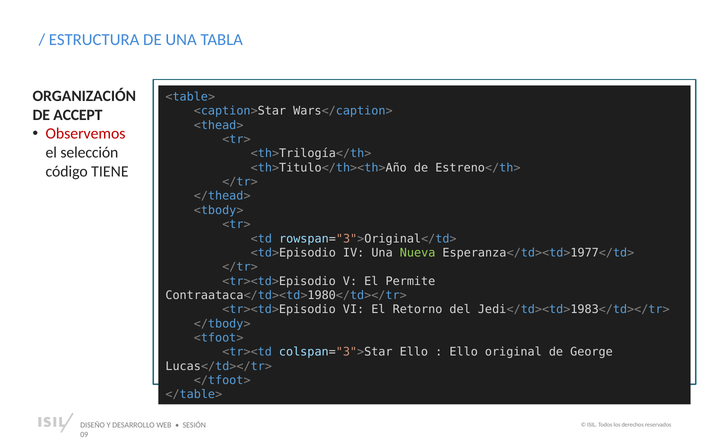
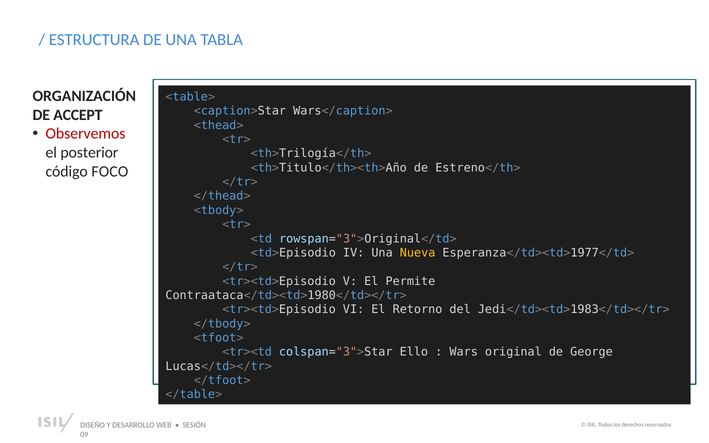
selección: selección -> posterior
TIENE: TIENE -> FOCO
Nueva colour: light green -> yellow
Ello at (464, 352): Ello -> Wars
